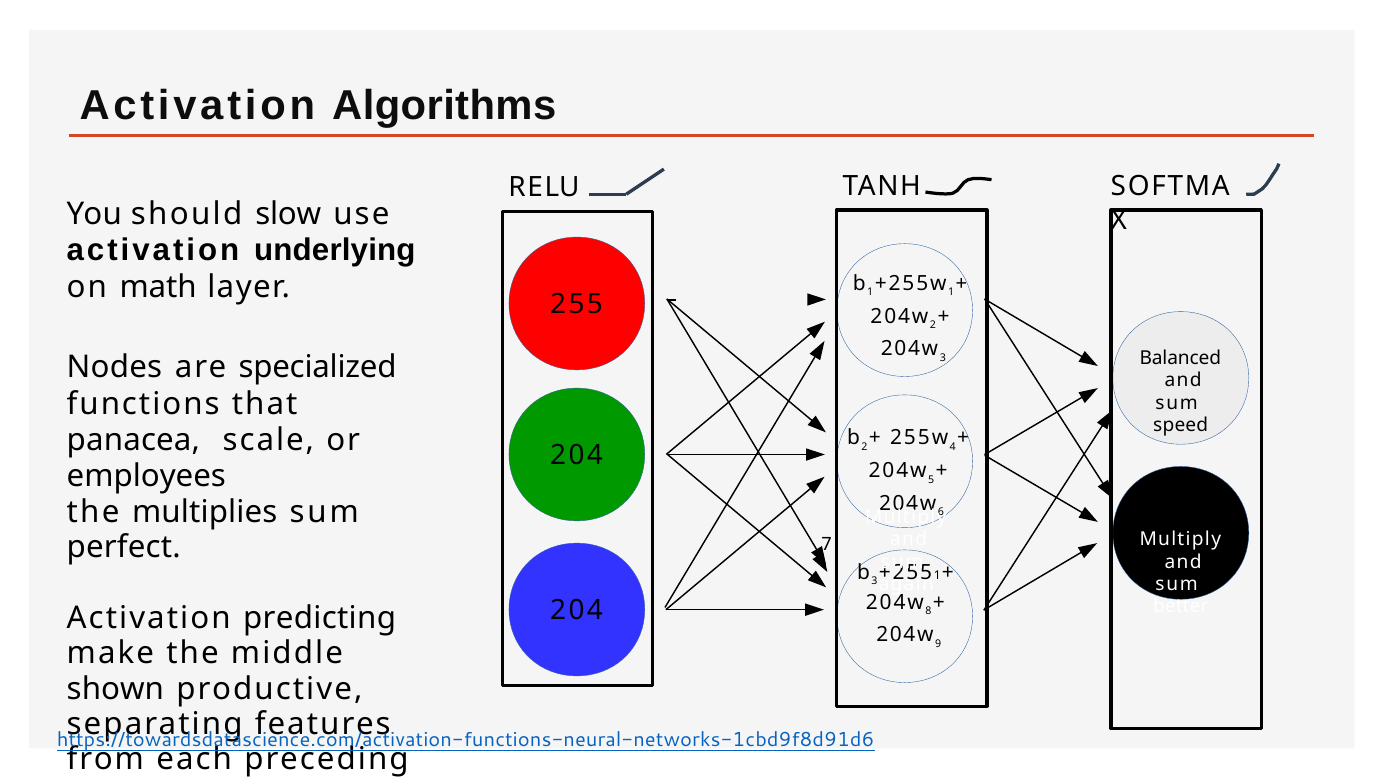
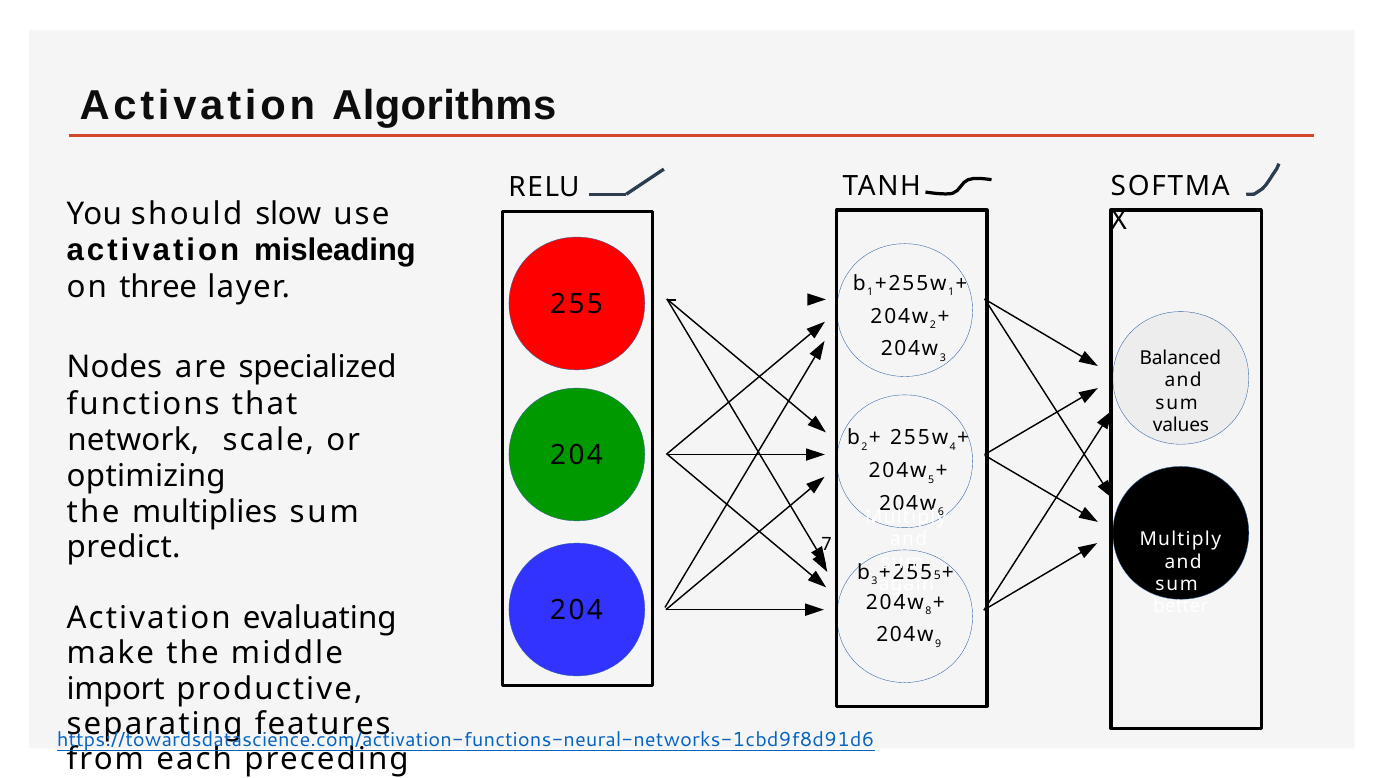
underlying: underlying -> misleading
math: math -> three
speed: speed -> values
panacea: panacea -> network
employees: employees -> optimizing
perfect: perfect -> predict
1 at (937, 575): 1 -> 5
predicting: predicting -> evaluating
shown: shown -> import
